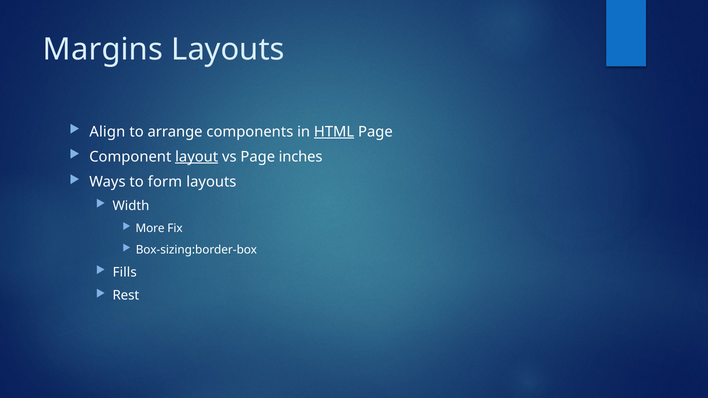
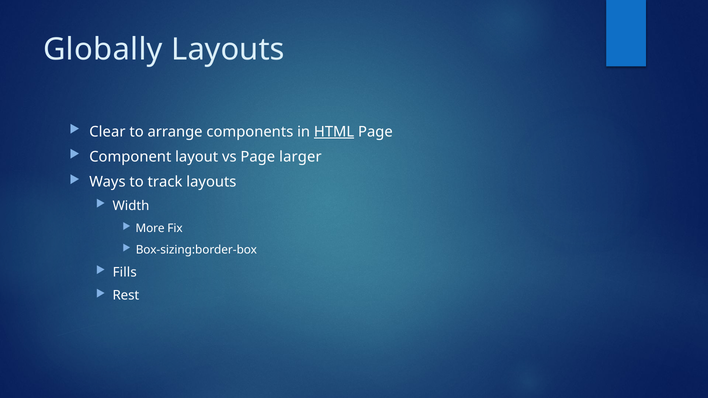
Margins: Margins -> Globally
Align: Align -> Clear
layout underline: present -> none
inches: inches -> larger
form: form -> track
